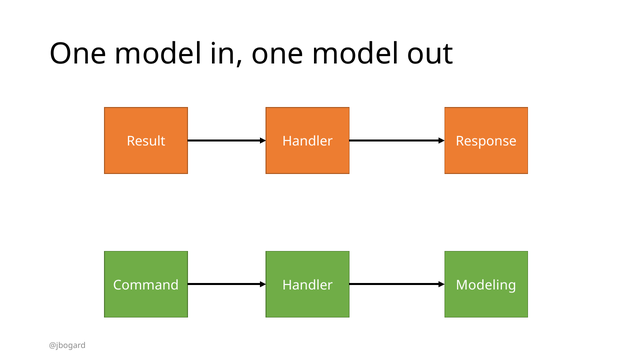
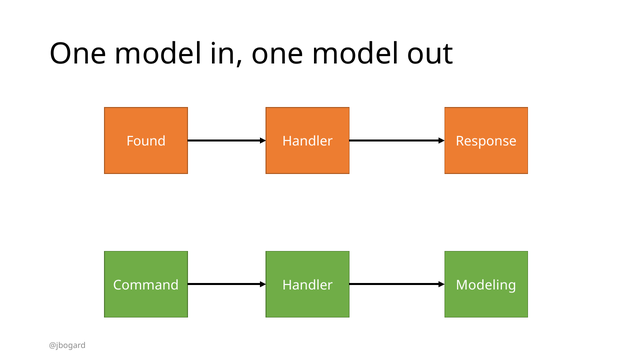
Result: Result -> Found
